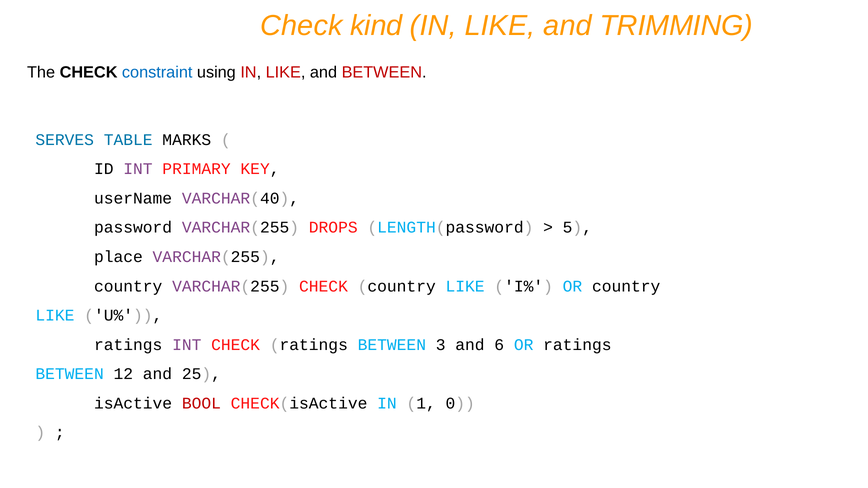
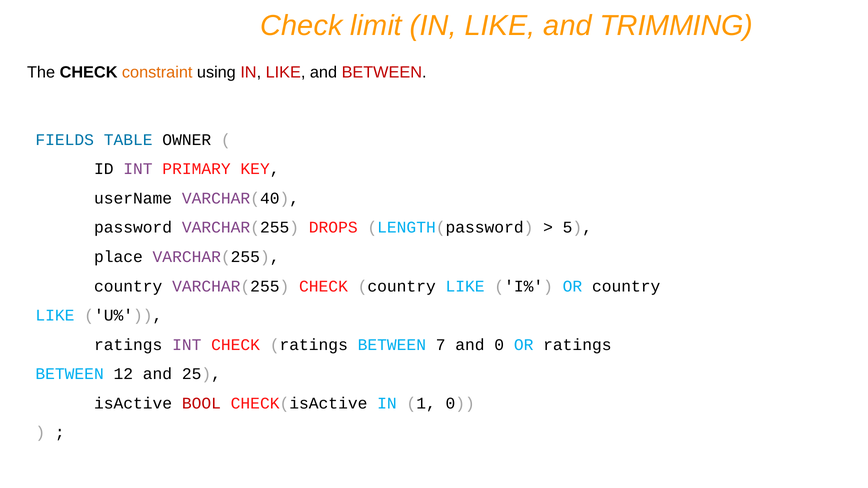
kind: kind -> limit
constraint colour: blue -> orange
SERVES: SERVES -> FIELDS
MARKS: MARKS -> OWNER
3: 3 -> 7
and 6: 6 -> 0
